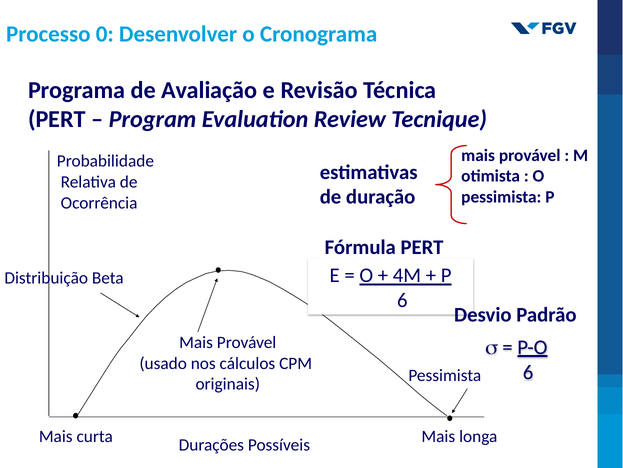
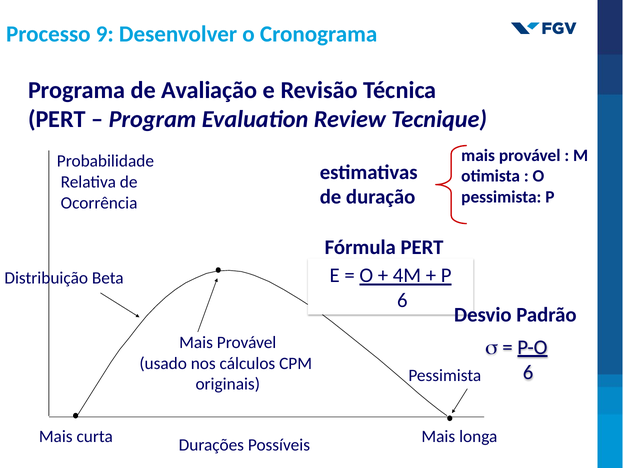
0: 0 -> 9
